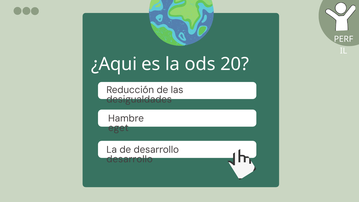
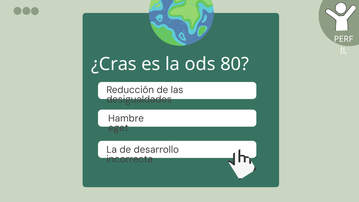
¿Aqui: ¿Aqui -> ¿Cras
20: 20 -> 80
desarrollo at (130, 159): desarrollo -> incorrecta
